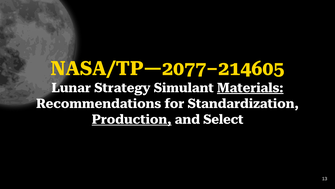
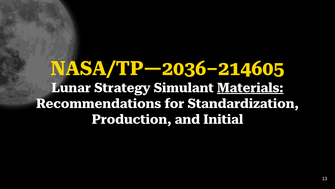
NASA/TP—2077–214605: NASA/TP—2077–214605 -> NASA/TP—2036–214605
Production underline: present -> none
Select: Select -> Initial
